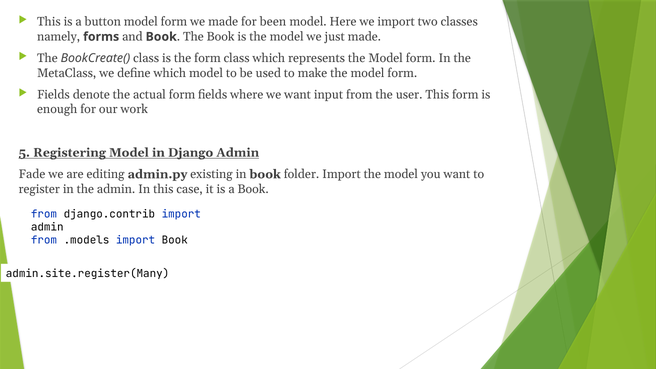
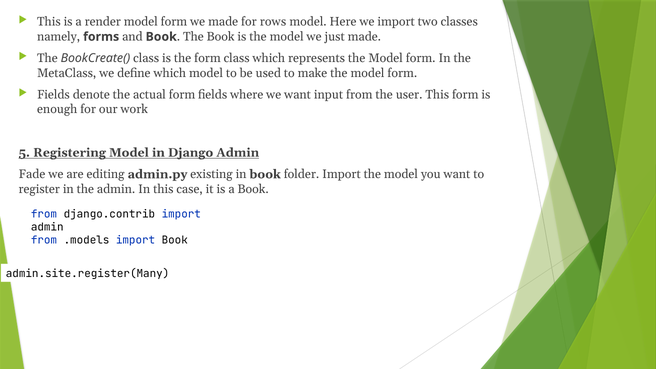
button: button -> render
been: been -> rows
